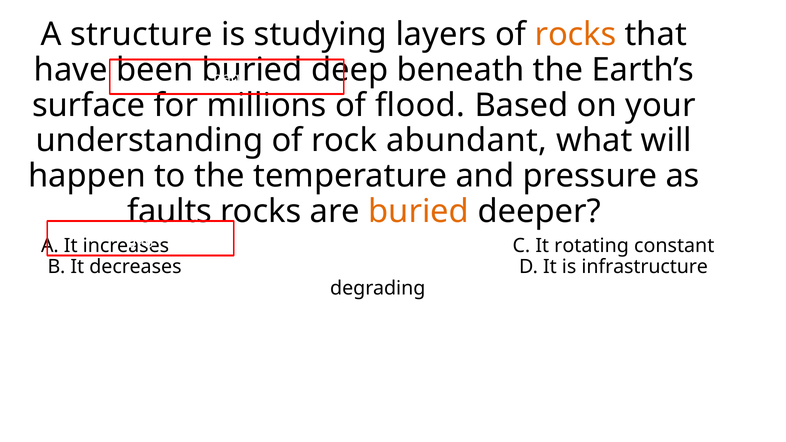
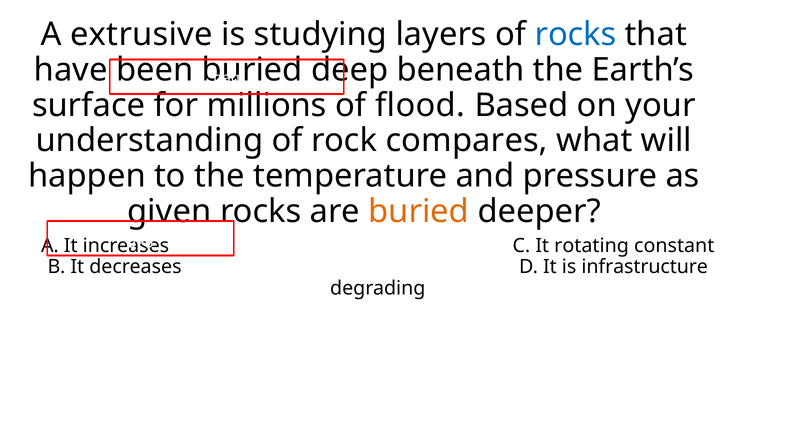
structure: structure -> extrusive
rocks at (575, 35) colour: orange -> blue
abundant: abundant -> compares
faults: faults -> given
